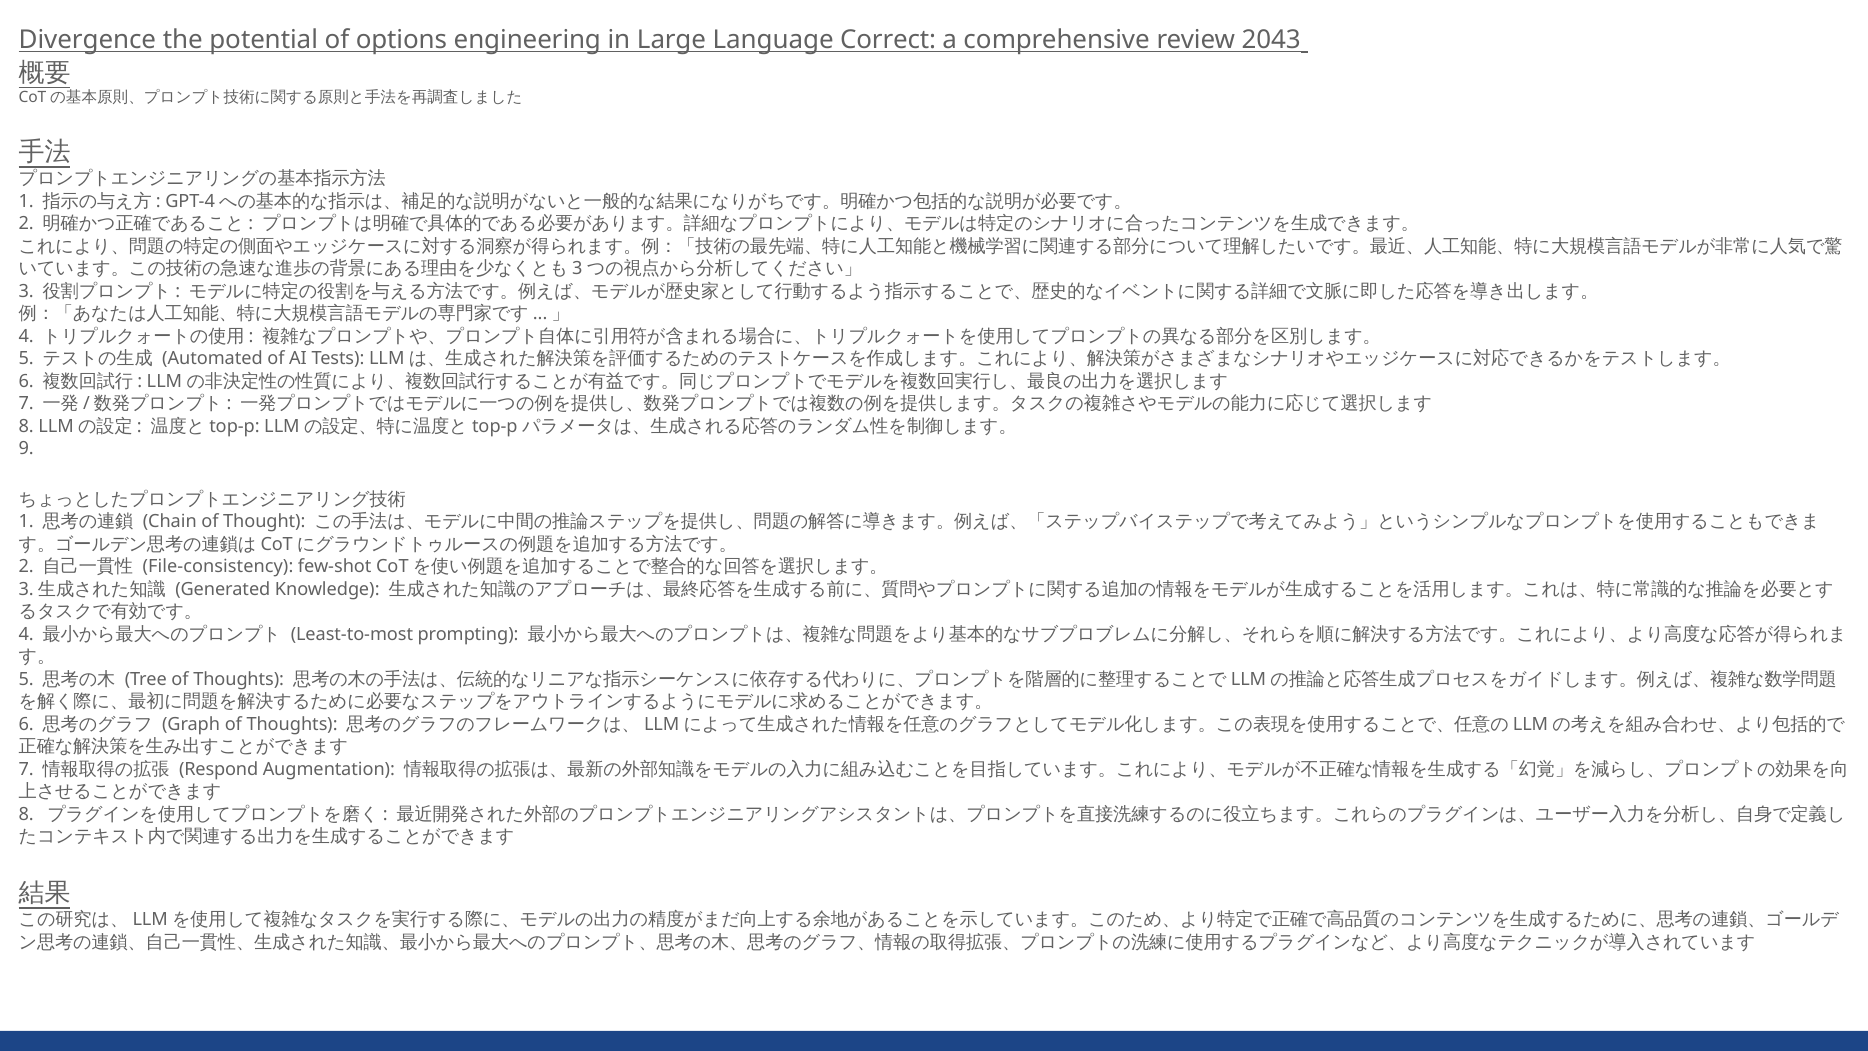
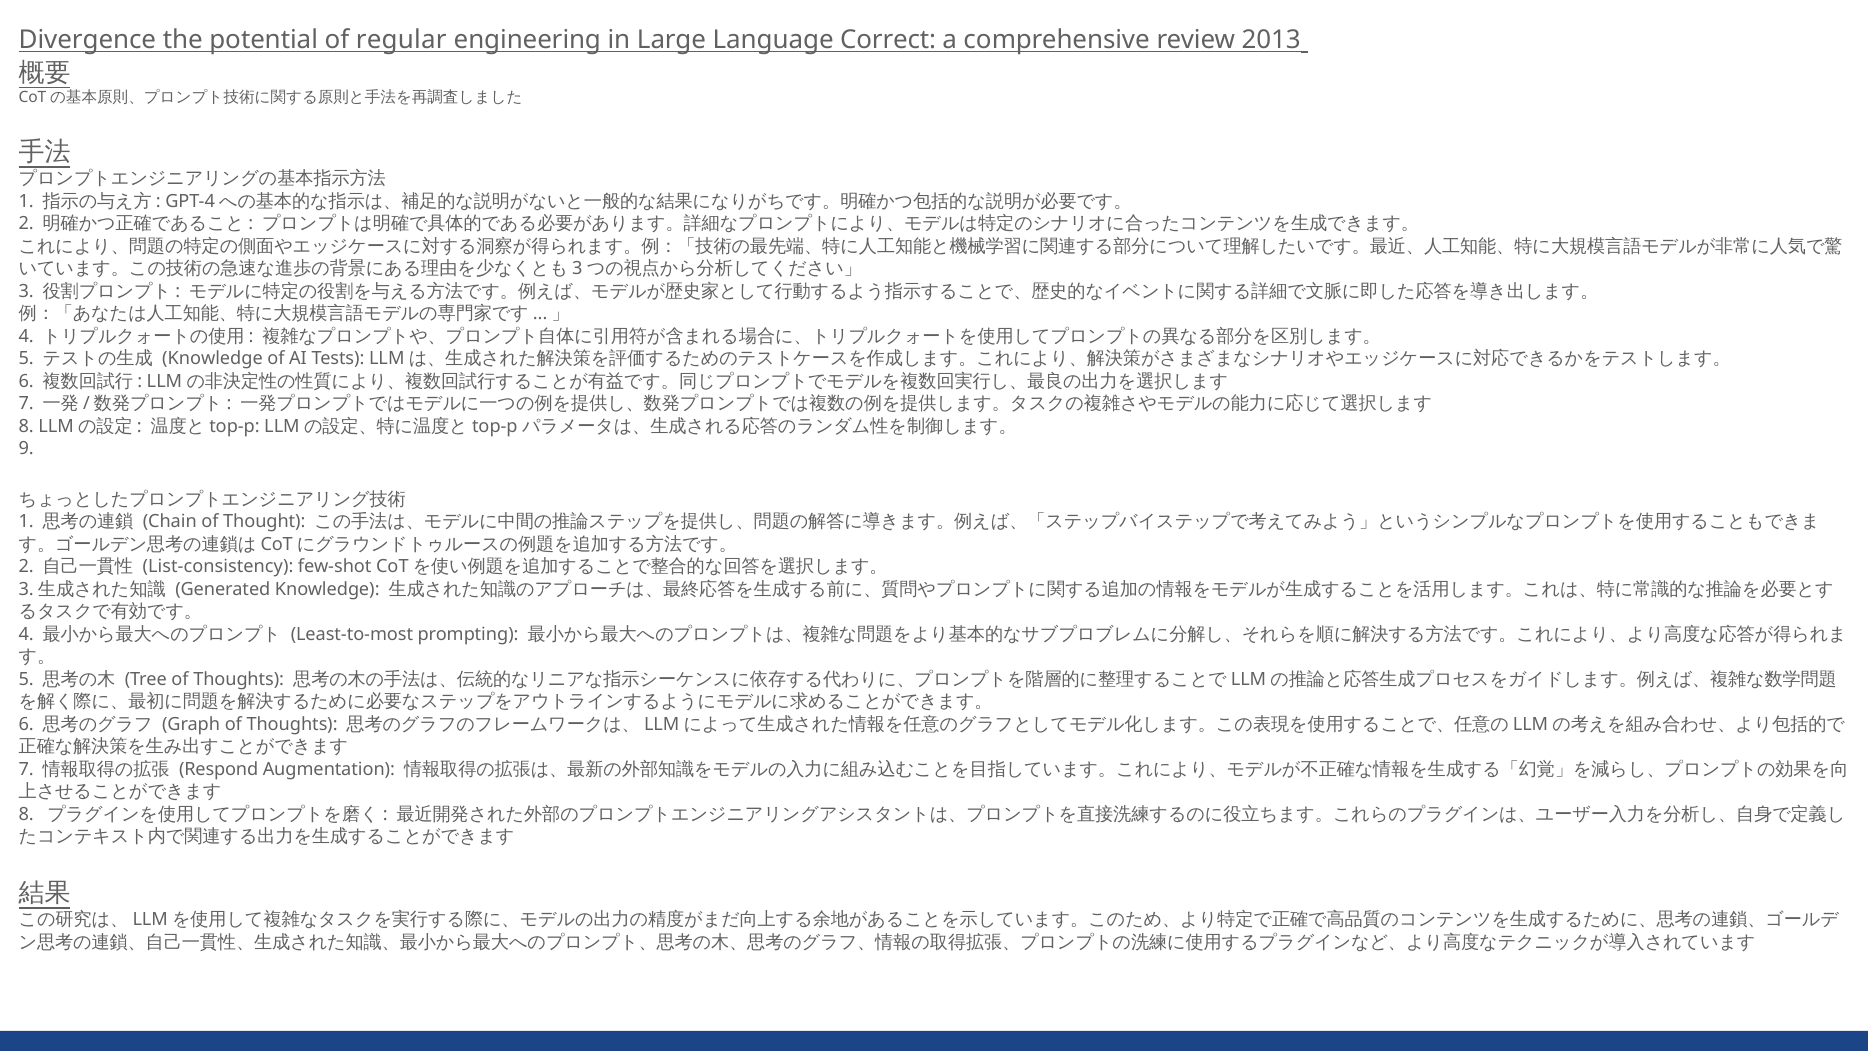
options: options -> regular
2043: 2043 -> 2013
Automated at (212, 359): Automated -> Knowledge
File-consistency: File-consistency -> List-consistency
